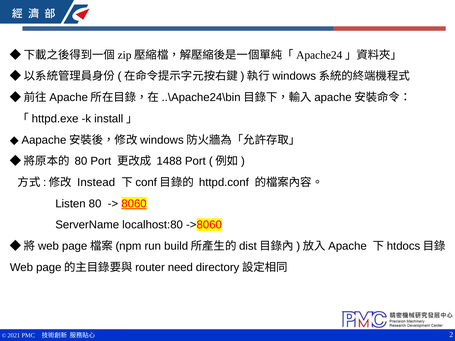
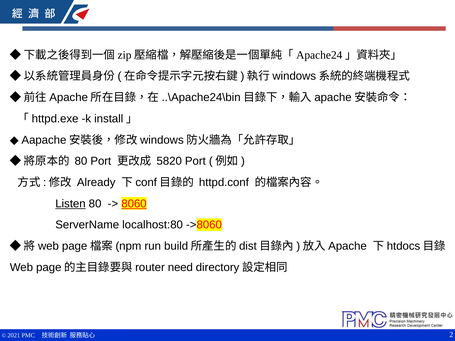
1488: 1488 -> 5820
Instead: Instead -> Already
Listen underline: none -> present
